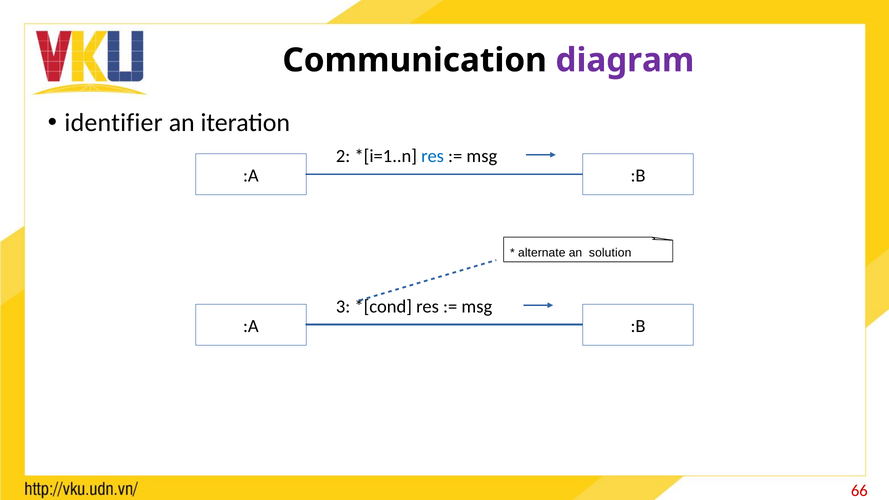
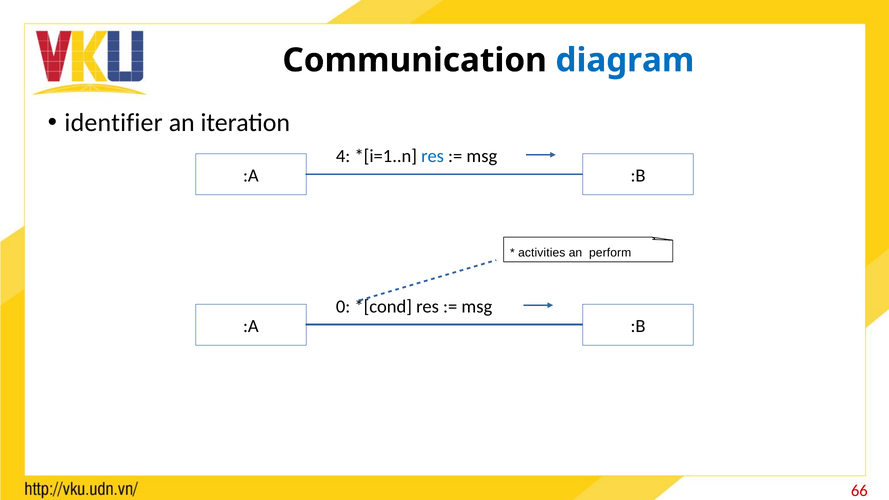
diagram colour: purple -> blue
2: 2 -> 4
alternate: alternate -> activities
solution: solution -> perform
3: 3 -> 0
